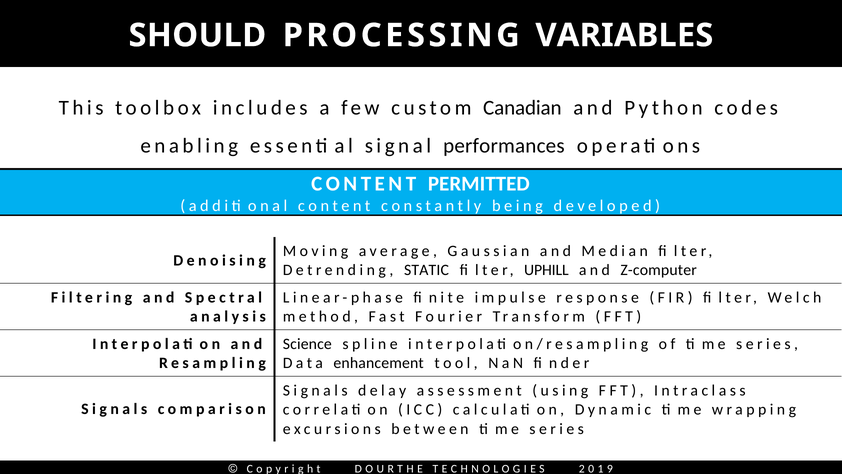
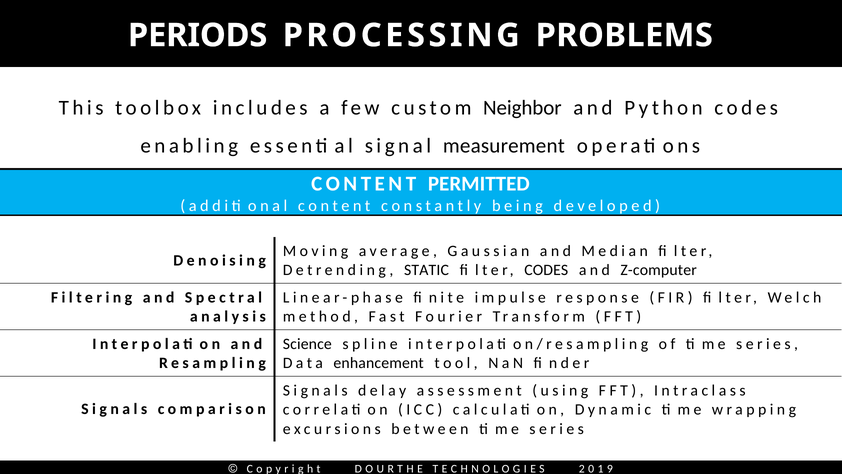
SHOULD: SHOULD -> PERIODS
VARIABLES: VARIABLES -> PROBLEMS
Canadian: Canadian -> Neighbor
performances: performances -> measurement
UPHILL at (546, 270): UPHILL -> CODES
